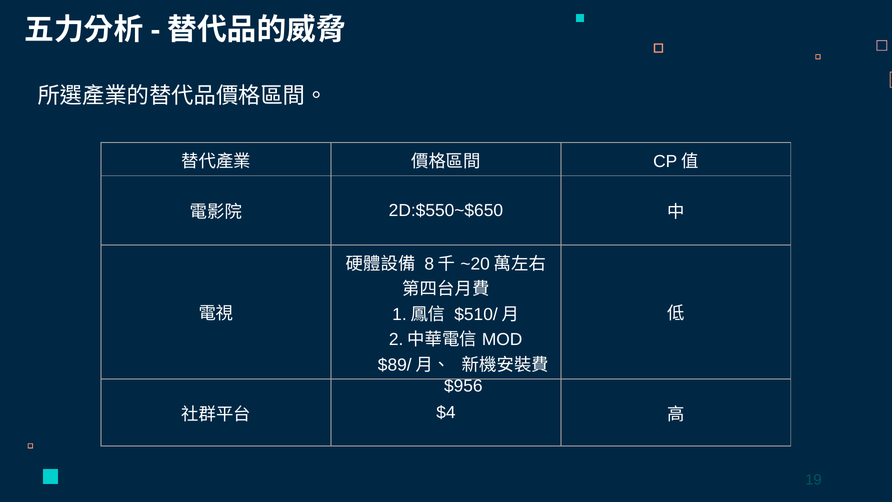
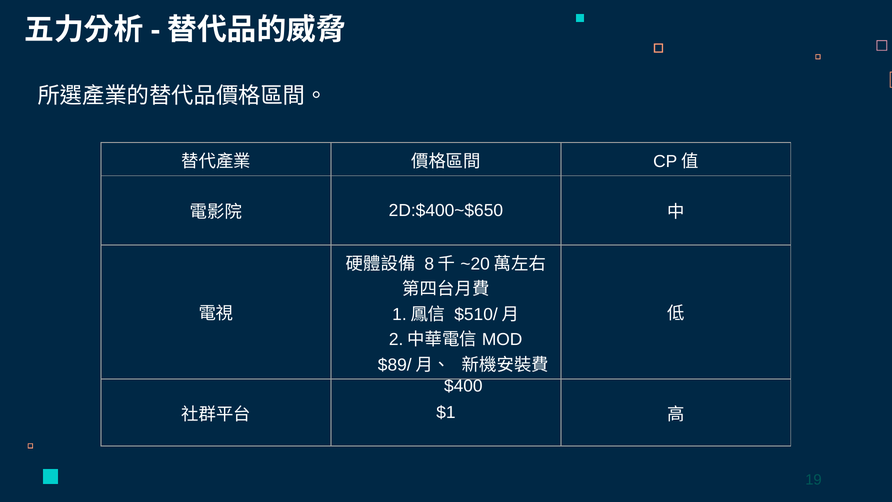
2D:$550~$650: 2D:$550~$650 -> 2D:$400~$650
$956: $956 -> $400
$4: $4 -> $1
